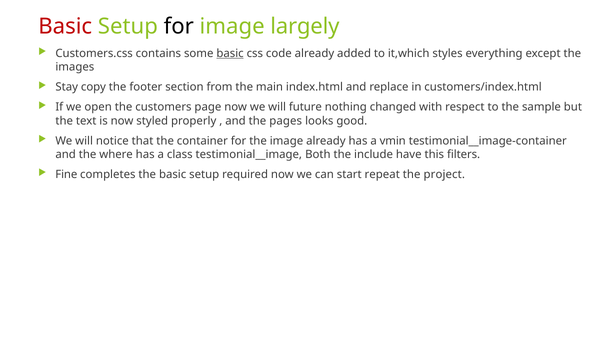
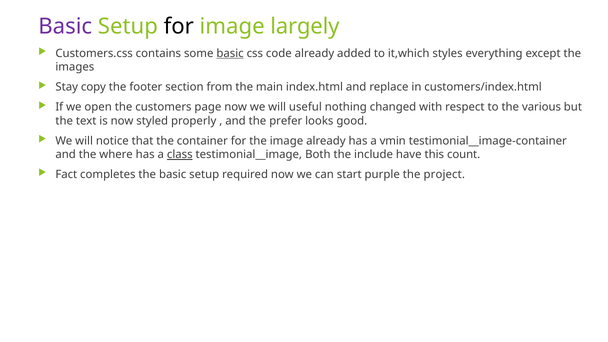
Basic at (65, 26) colour: red -> purple
future: future -> useful
sample: sample -> various
pages: pages -> prefer
class underline: none -> present
filters: filters -> count
Fine: Fine -> Fact
repeat: repeat -> purple
